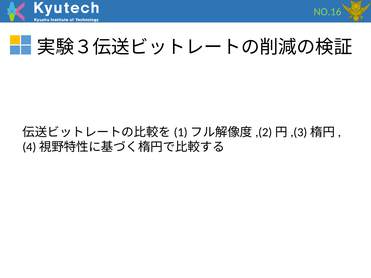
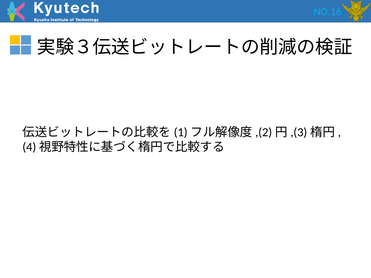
NO.16 colour: light green -> light blue
